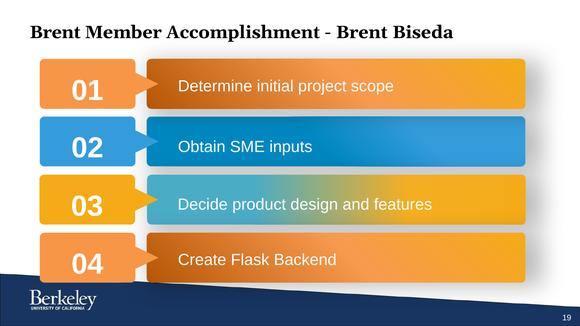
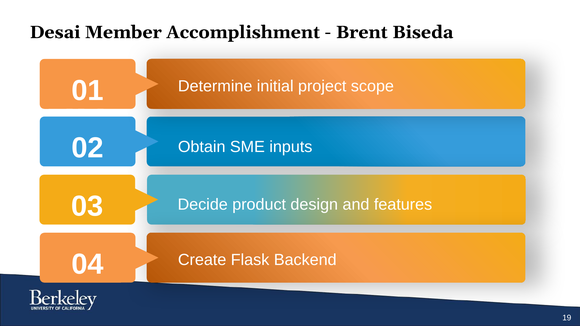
Brent at (55, 32): Brent -> Desai
